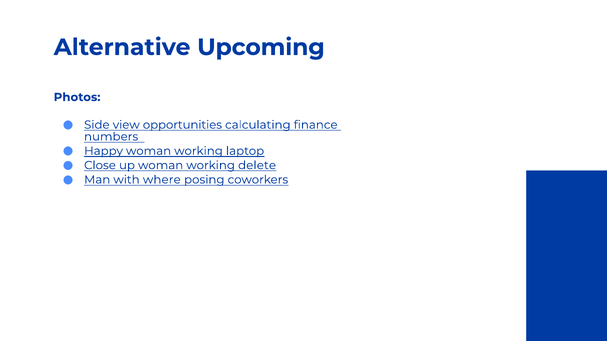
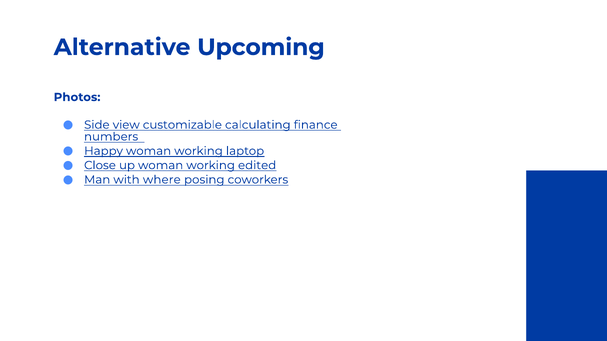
opportunities: opportunities -> customizable
delete: delete -> edited
